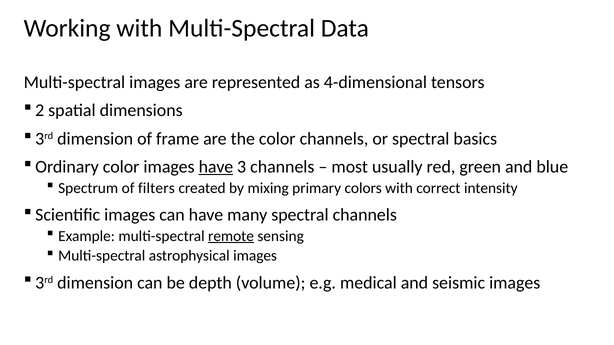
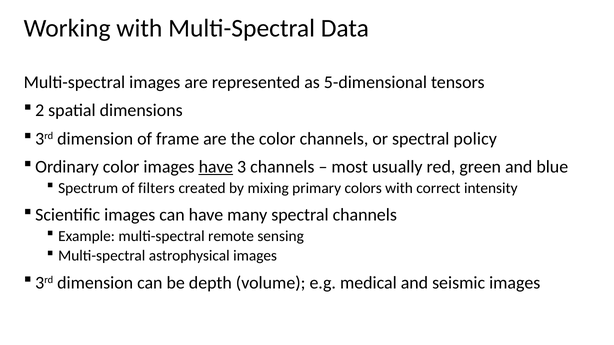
4-dimensional: 4-dimensional -> 5-dimensional
basics: basics -> policy
remote underline: present -> none
